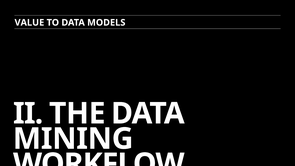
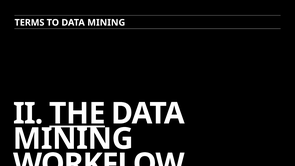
VALUE: VALUE -> TERMS
TO DATA MODELS: MODELS -> MINING
THE underline: none -> present
